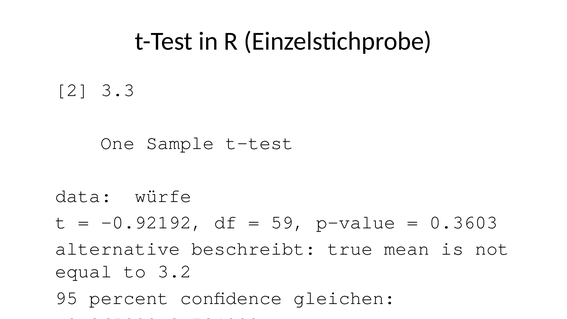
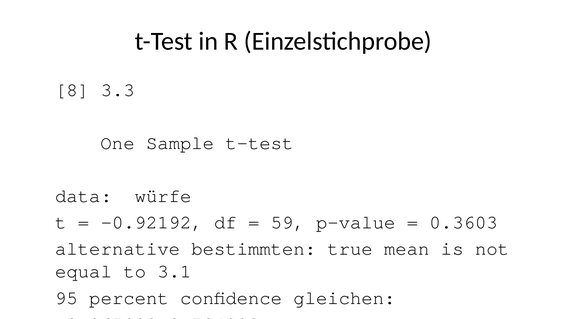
2: 2 -> 8
beschreibt: beschreibt -> bestimmten
3.2: 3.2 -> 3.1
